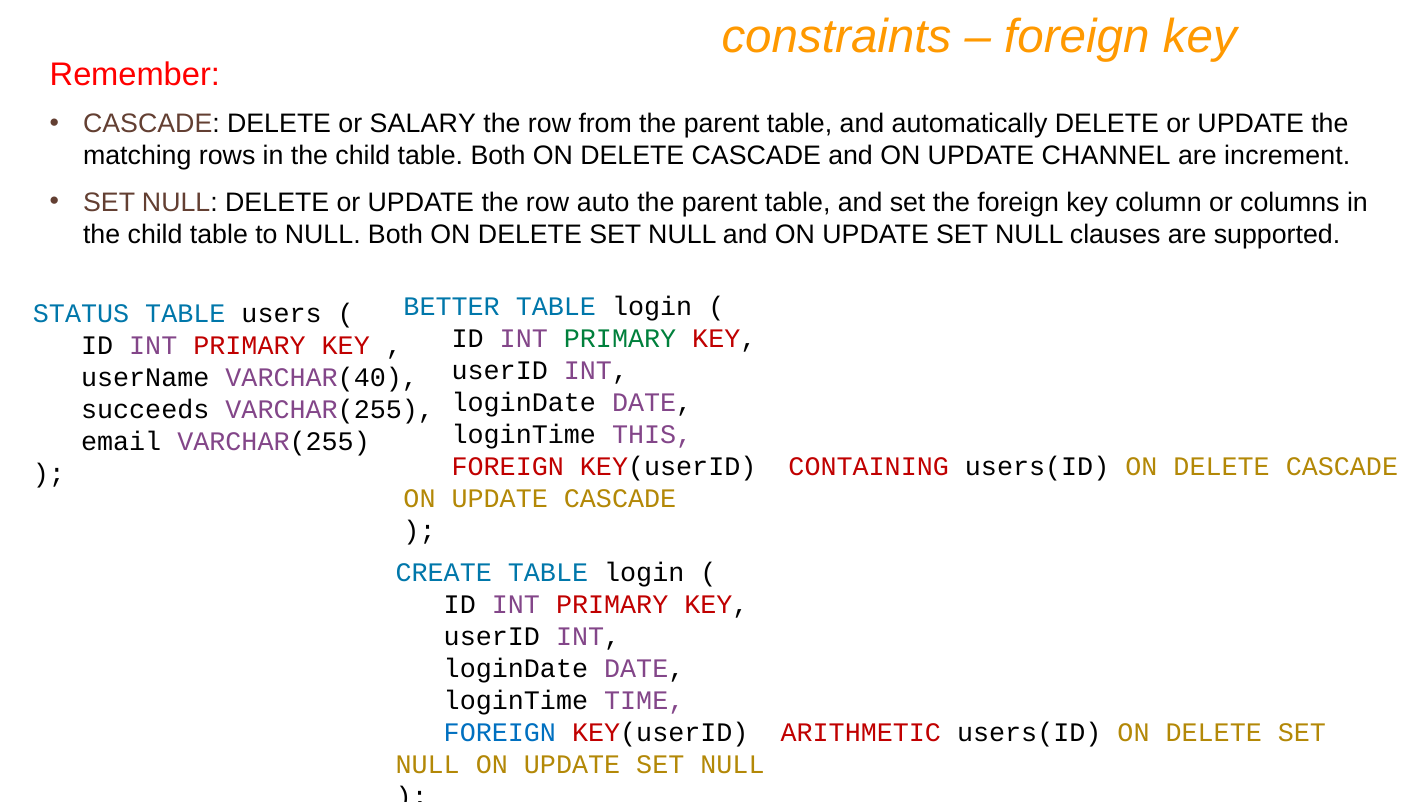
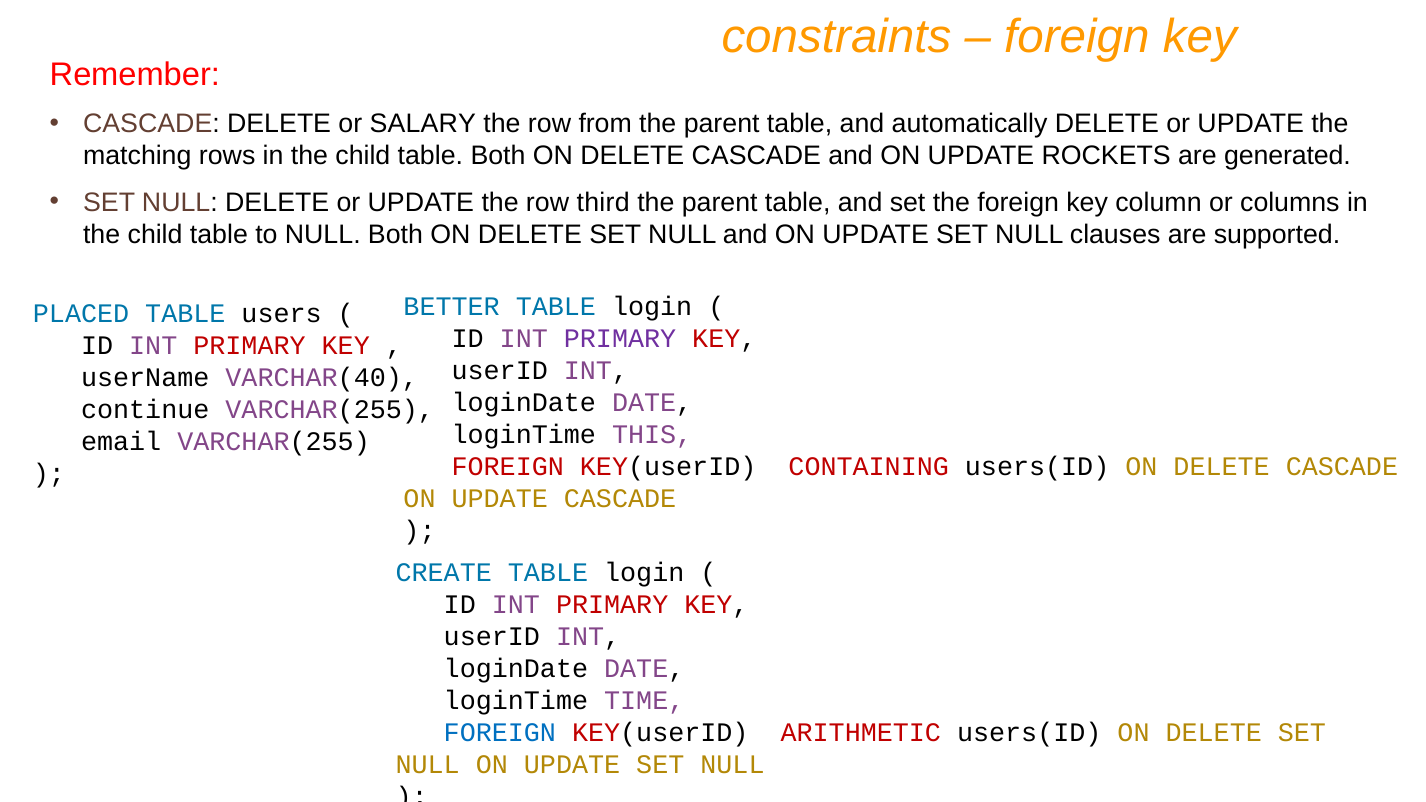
CHANNEL: CHANNEL -> ROCKETS
increment: increment -> generated
auto: auto -> third
STATUS: STATUS -> PLACED
PRIMARY at (620, 338) colour: green -> purple
succeeds: succeeds -> continue
